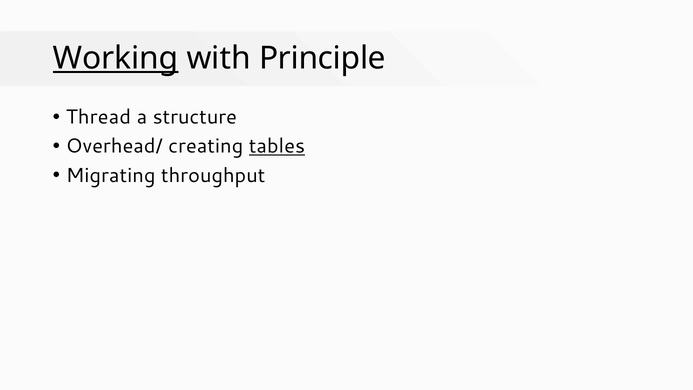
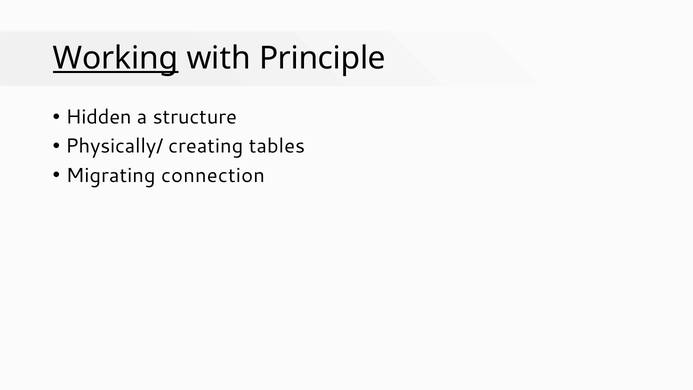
Thread: Thread -> Hidden
Overhead/: Overhead/ -> Physically/
tables underline: present -> none
throughput: throughput -> connection
